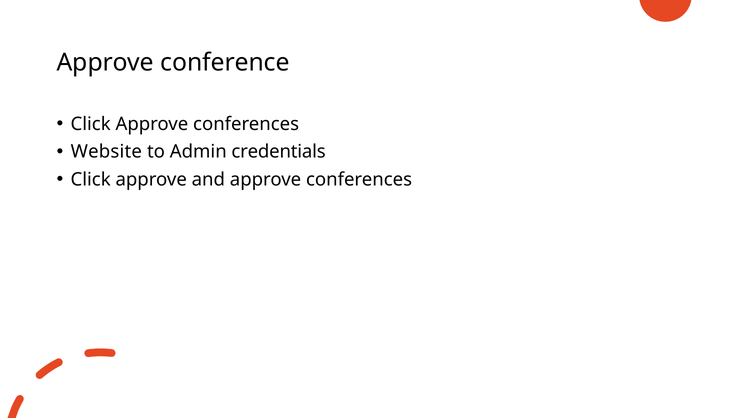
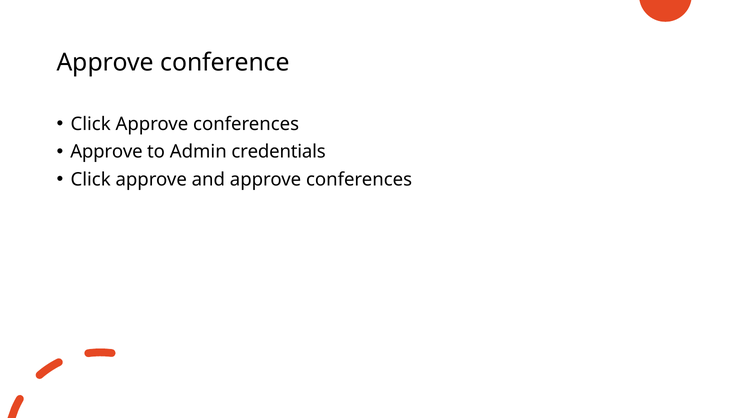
Website at (106, 152): Website -> Approve
